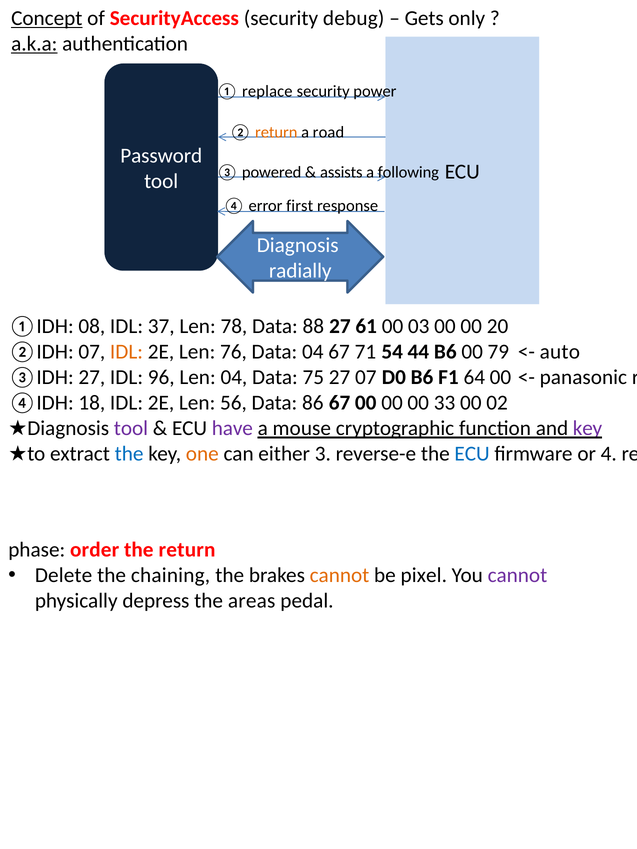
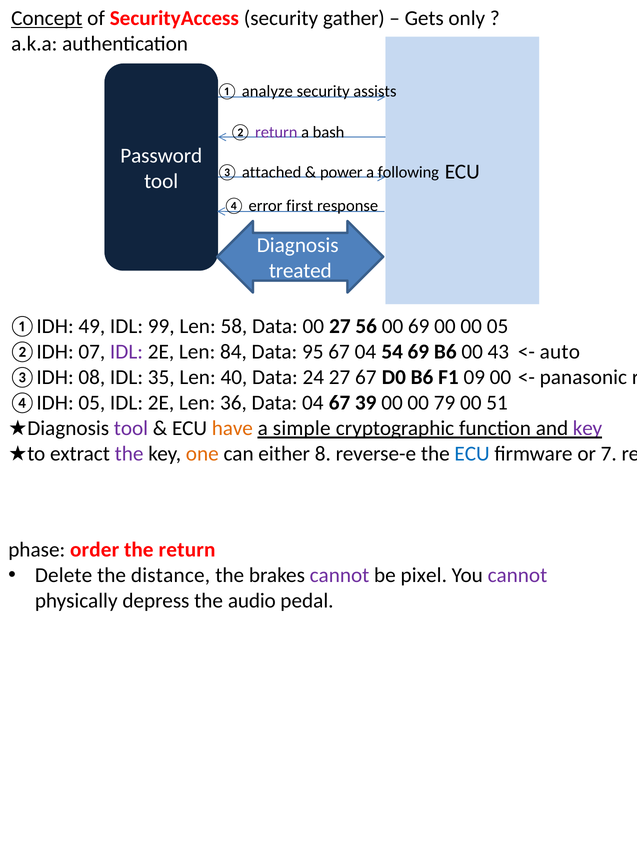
debug: debug -> gather
a.k.a underline: present -> none
replace: replace -> analyze
power: power -> assists
return at (276, 132) colour: orange -> purple
road: road -> bash
powered: powered -> attached
assists: assists -> power
radially: radially -> treated
08: 08 -> 49
37: 37 -> 99
78: 78 -> 58
Data 88: 88 -> 00
61: 61 -> 56
00 03: 03 -> 69
00 20: 20 -> 05
IDL at (127, 352) colour: orange -> purple
76: 76 -> 84
Data 04: 04 -> 95
67 71: 71 -> 04
54 44: 44 -> 69
79: 79 -> 43
③IDH 27: 27 -> 08
96: 96 -> 35
Len 04: 04 -> 40
75: 75 -> 24
27 07: 07 -> 67
64: 64 -> 09
④IDH 18: 18 -> 05
56: 56 -> 36
Data 86: 86 -> 04
67 00: 00 -> 39
33: 33 -> 79
02: 02 -> 51
have colour: purple -> orange
mouse: mouse -> simple
the at (129, 454) colour: blue -> purple
3: 3 -> 8
4: 4 -> 7
chaining: chaining -> distance
cannot at (339, 576) colour: orange -> purple
areas: areas -> audio
